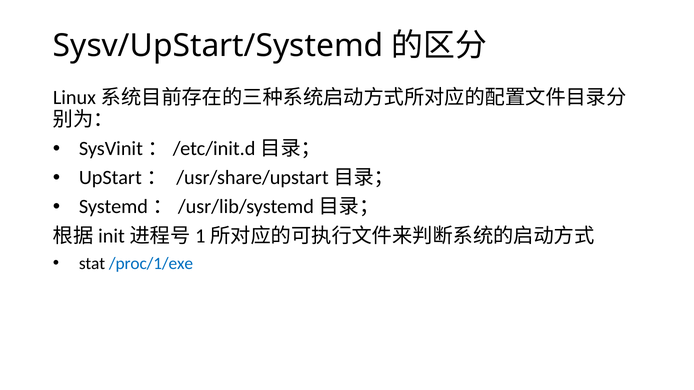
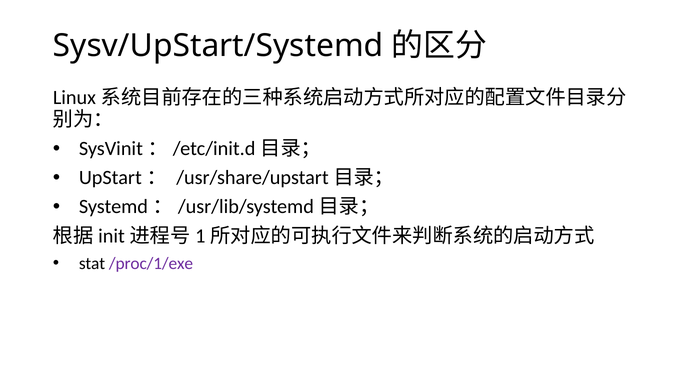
/proc/1/exe colour: blue -> purple
